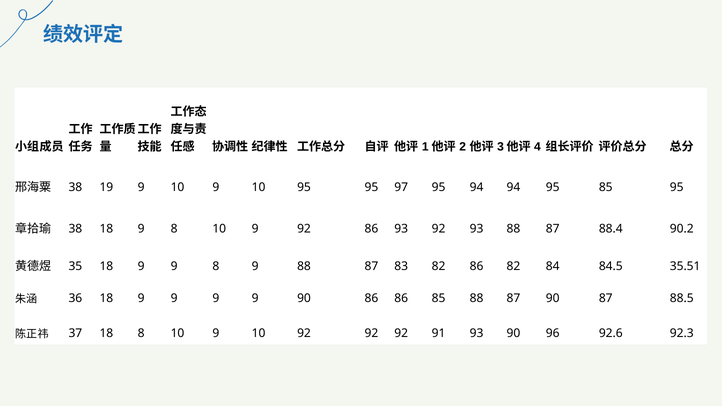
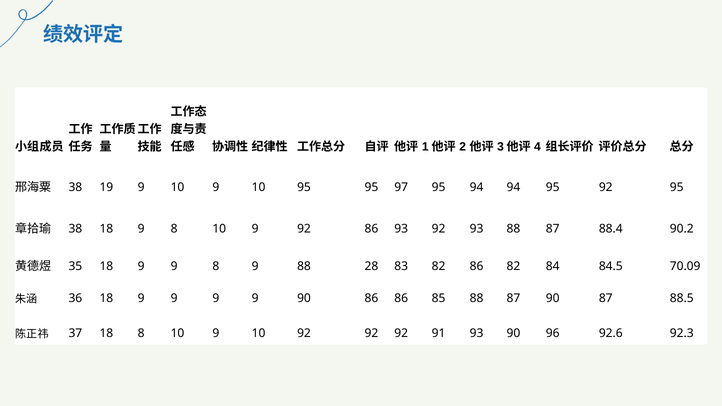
95 85: 85 -> 92
9 88 87: 87 -> 28
35.51: 35.51 -> 70.09
